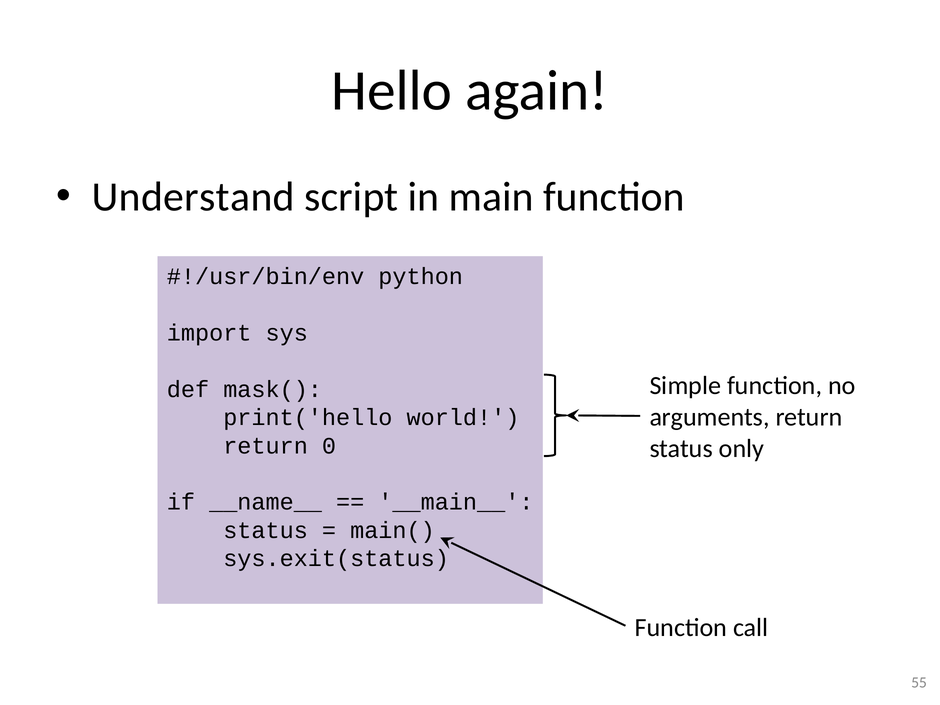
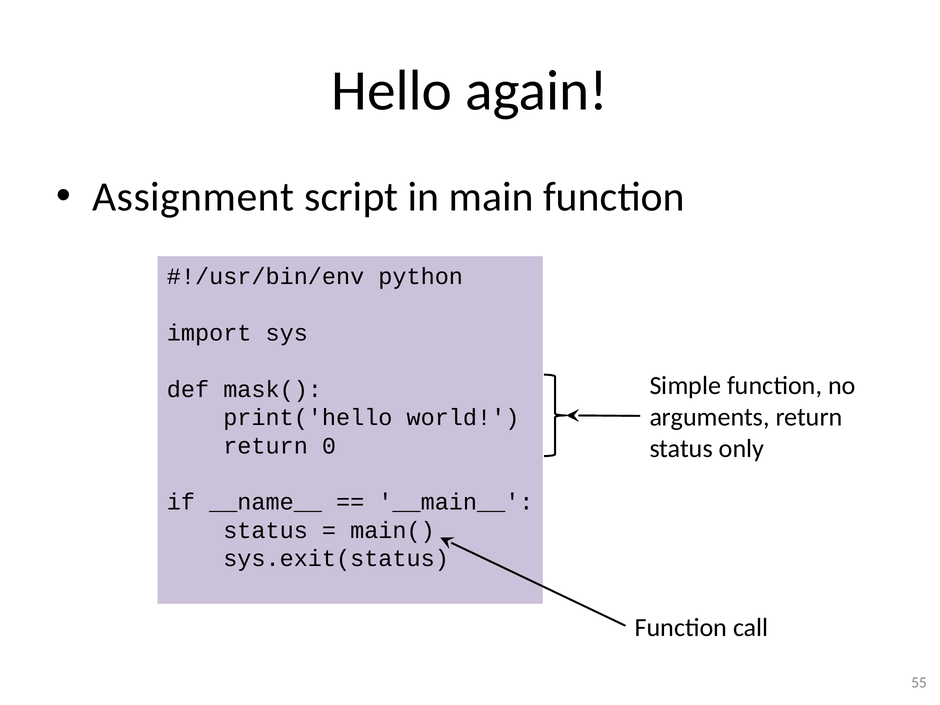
Understand: Understand -> Assignment
